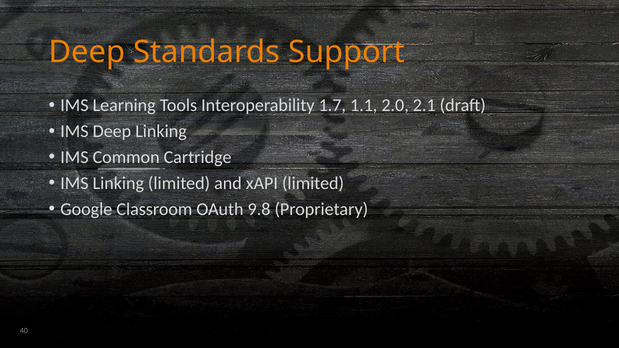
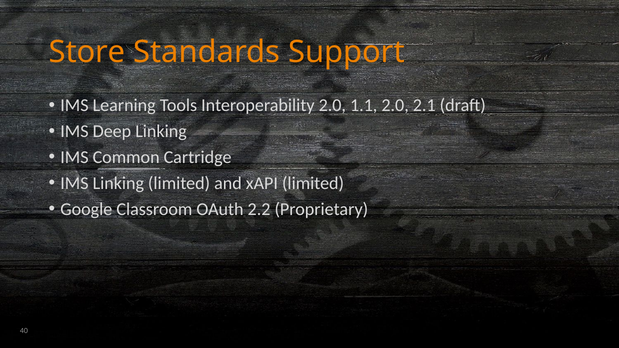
Deep at (87, 52): Deep -> Store
Interoperability 1.7: 1.7 -> 2.0
9.8: 9.8 -> 2.2
